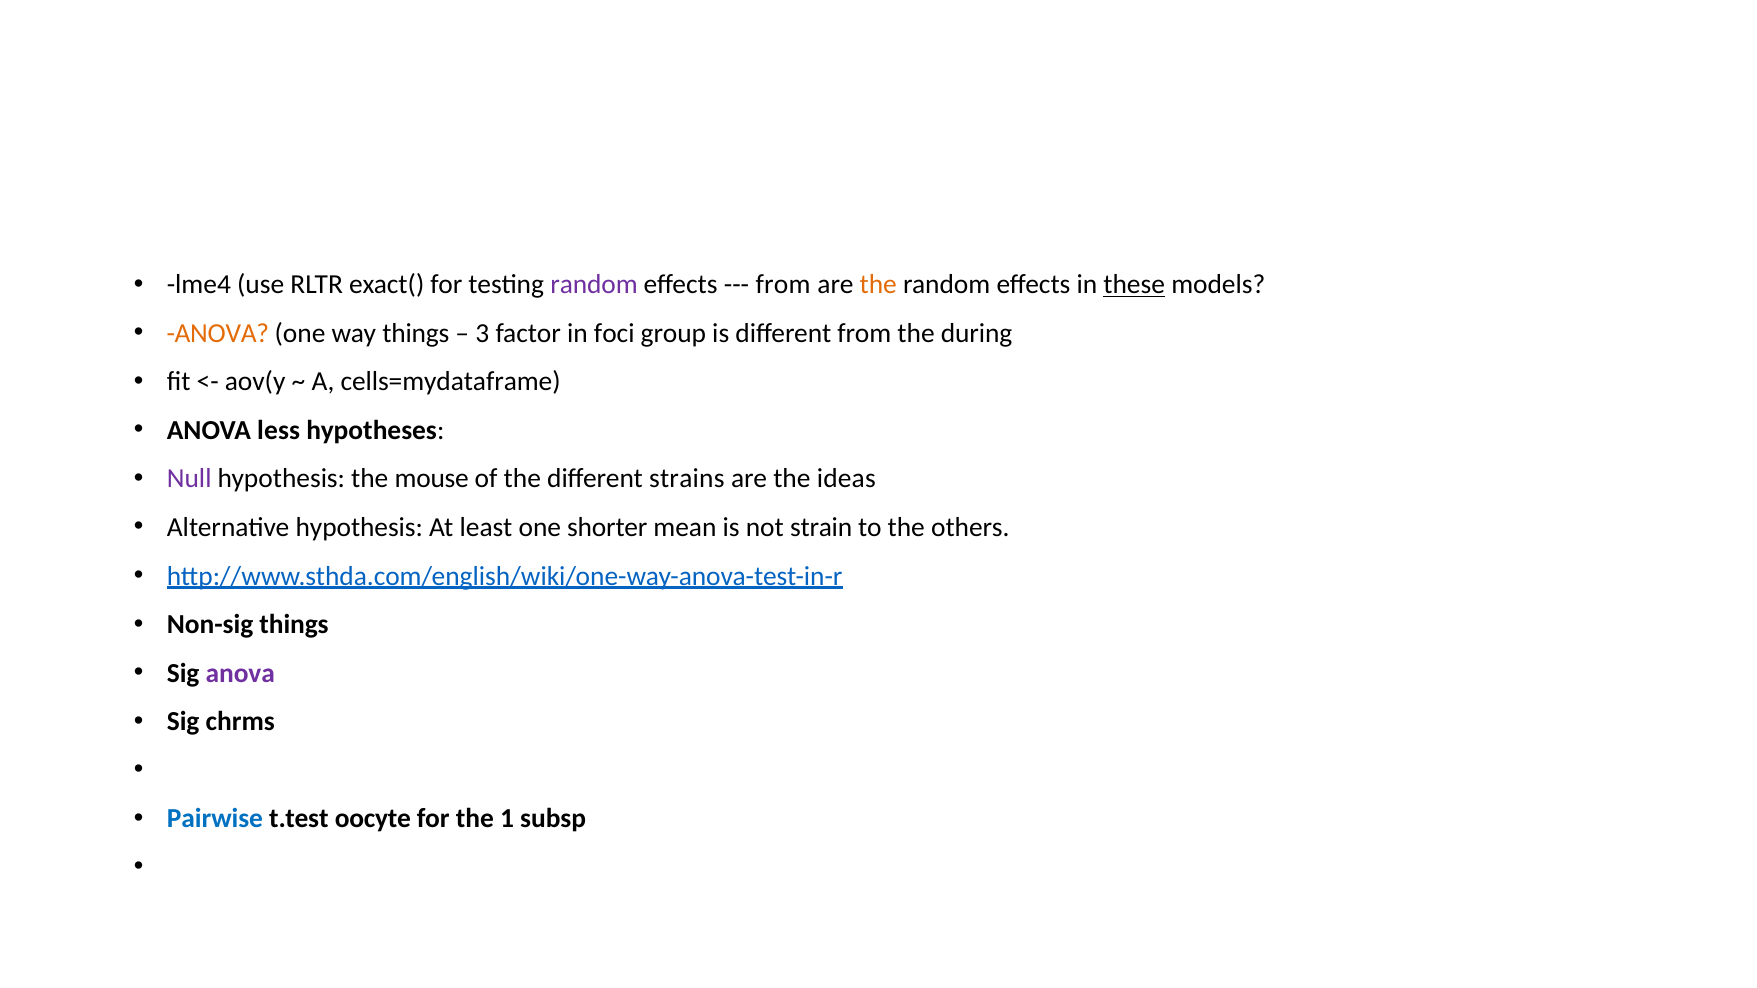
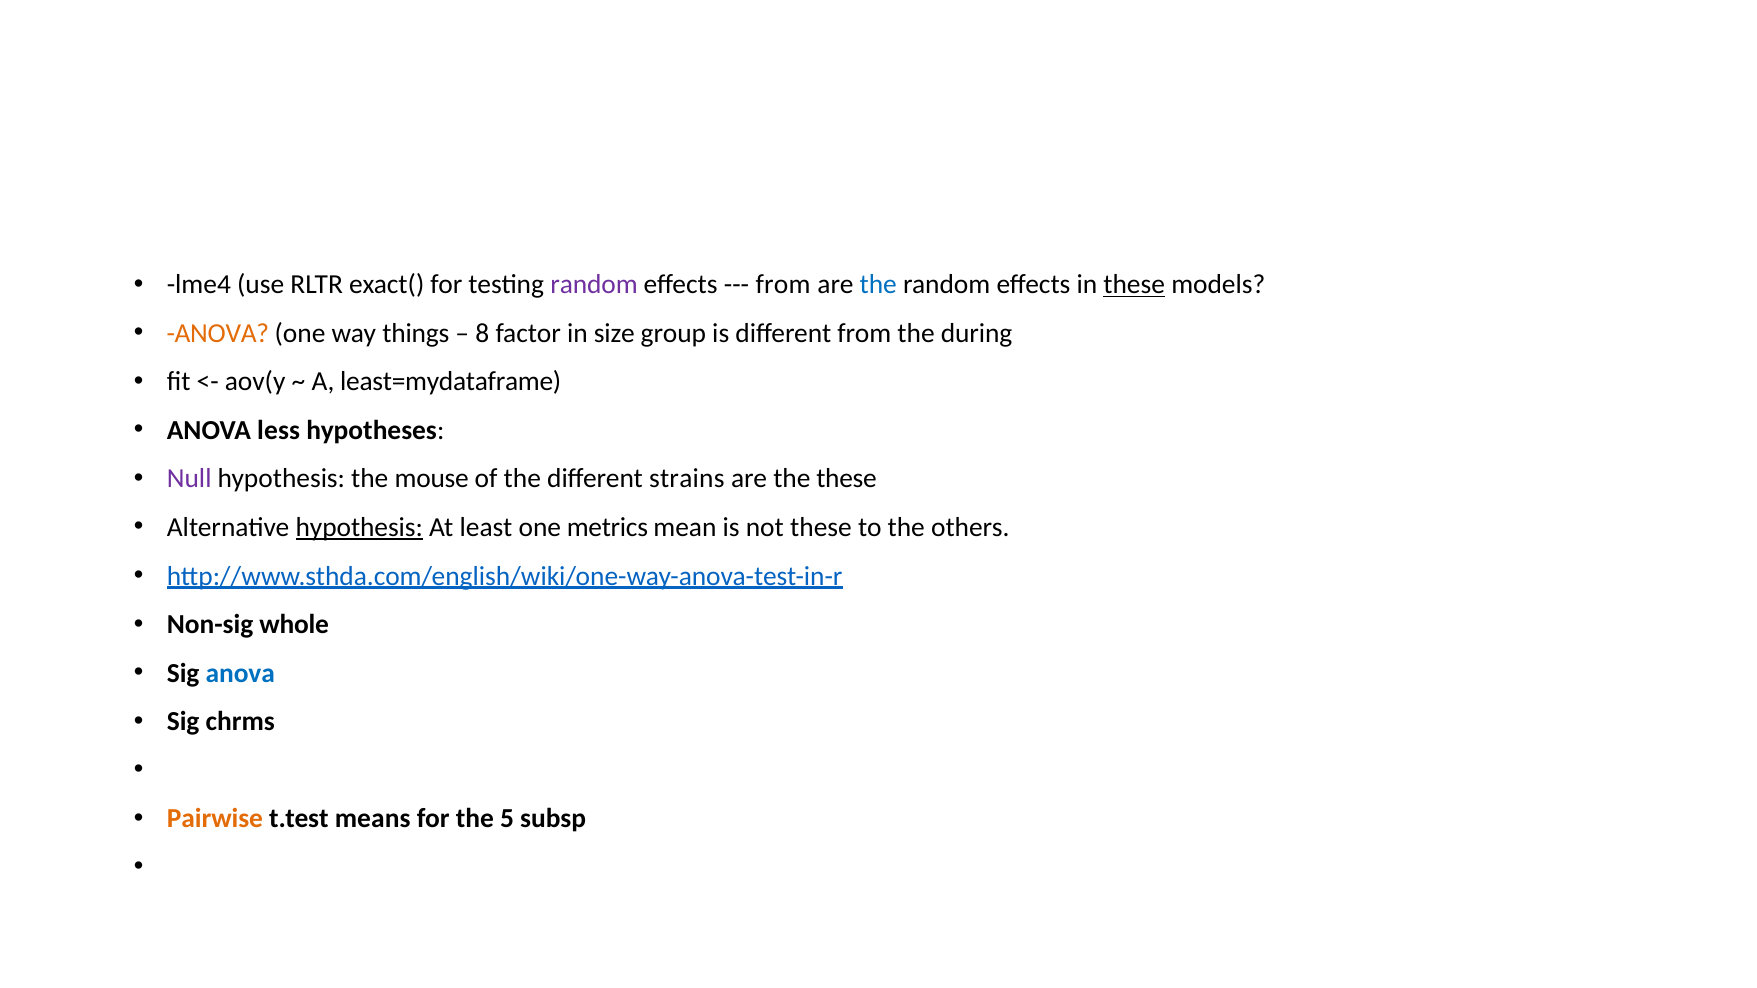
the at (878, 285) colour: orange -> blue
3: 3 -> 8
foci: foci -> size
cells=mydataframe: cells=mydataframe -> least=mydataframe
the ideas: ideas -> these
hypothesis at (359, 528) underline: none -> present
shorter: shorter -> metrics
not strain: strain -> these
Non-sig things: things -> whole
anova at (240, 673) colour: purple -> blue
Pairwise colour: blue -> orange
oocyte: oocyte -> means
1: 1 -> 5
